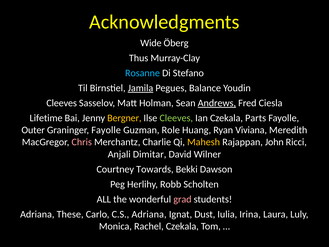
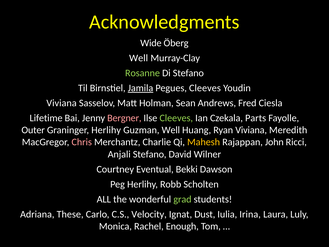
Thus at (139, 58): Thus -> Well
Rosanne colour: light blue -> light green
Pegues Balance: Balance -> Cleeves
Cleeves at (62, 103): Cleeves -> Viviana
Andrews underline: present -> none
Bergner colour: yellow -> pink
Graninger Fayolle: Fayolle -> Herlihy
Guzman Role: Role -> Well
Anjali Dimitar: Dimitar -> Stefano
Towards: Towards -> Eventual
grad colour: pink -> light green
C.S Adriana: Adriana -> Velocity
Rachel Czekala: Czekala -> Enough
